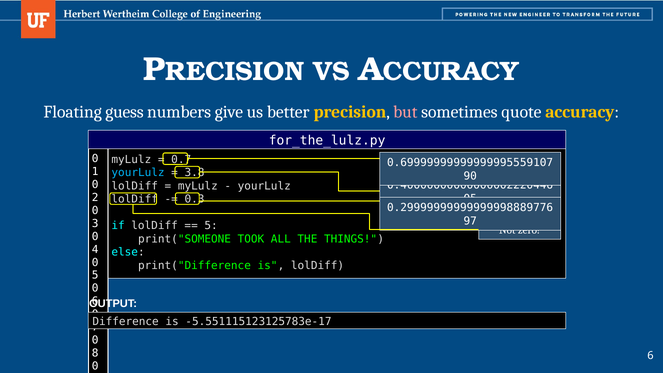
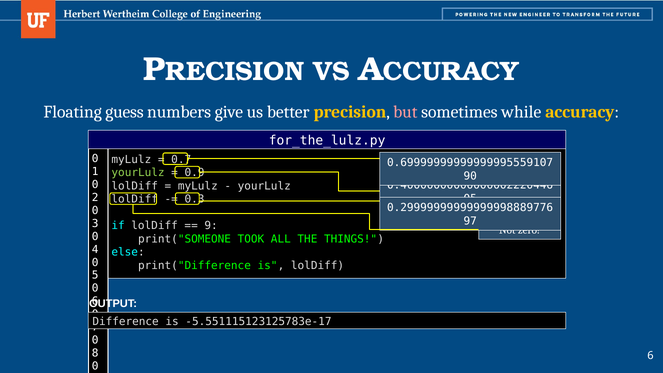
quote: quote -> while
yourLulz at (138, 173) colour: light blue -> light green
3.8: 3.8 -> 0.9
5 at (211, 226): 5 -> 9
